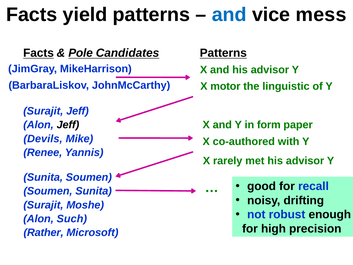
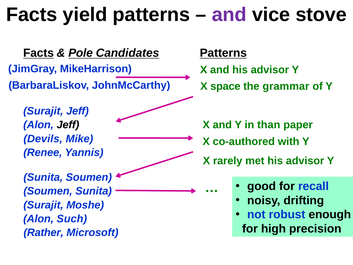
and at (229, 15) colour: blue -> purple
mess: mess -> stove
motor: motor -> space
linguistic: linguistic -> grammar
form: form -> than
